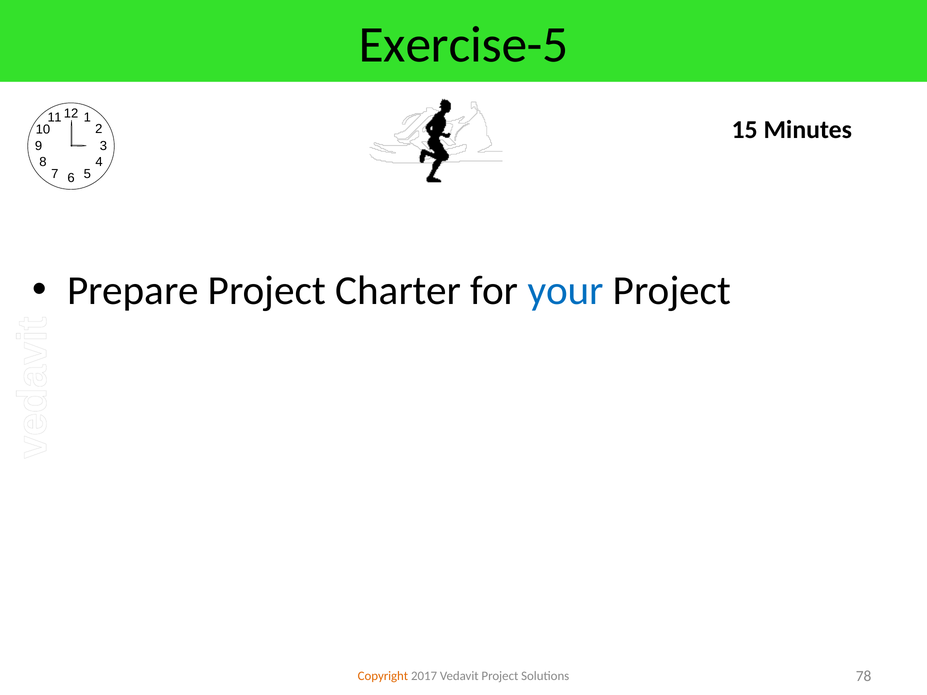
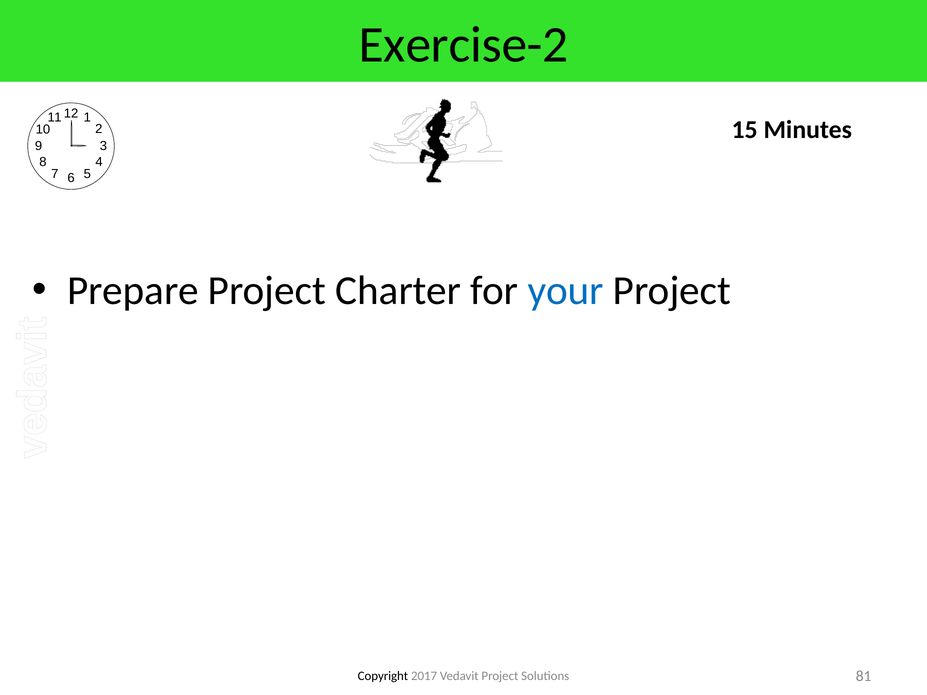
Exercise-5: Exercise-5 -> Exercise-2
Copyright colour: orange -> black
78: 78 -> 81
